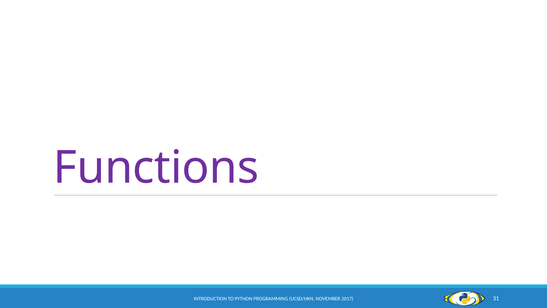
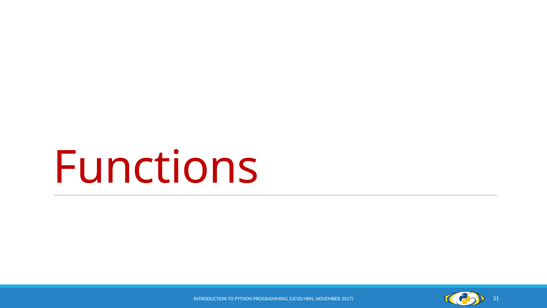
Functions colour: purple -> red
